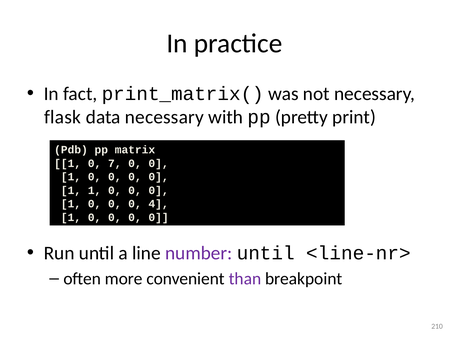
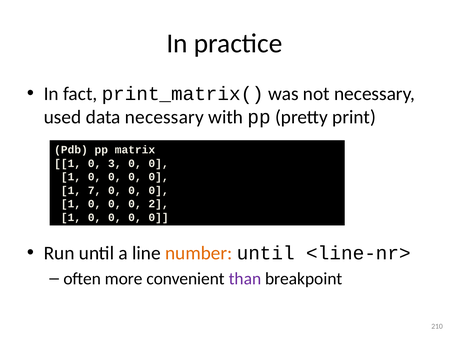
flask: flask -> used
7: 7 -> 3
1 1: 1 -> 7
4: 4 -> 2
number colour: purple -> orange
